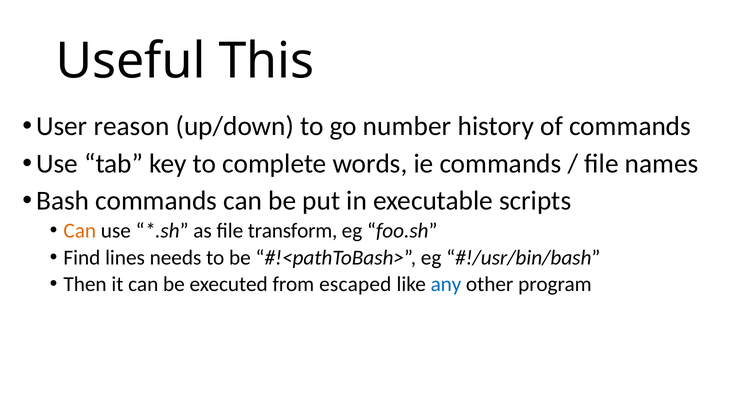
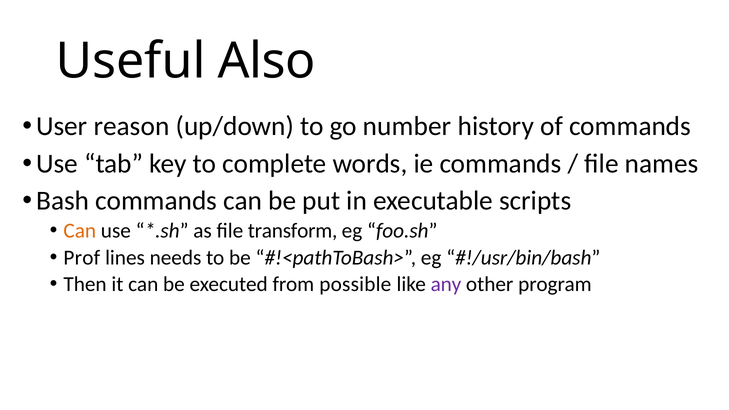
This: This -> Also
Find: Find -> Prof
escaped: escaped -> possible
any colour: blue -> purple
